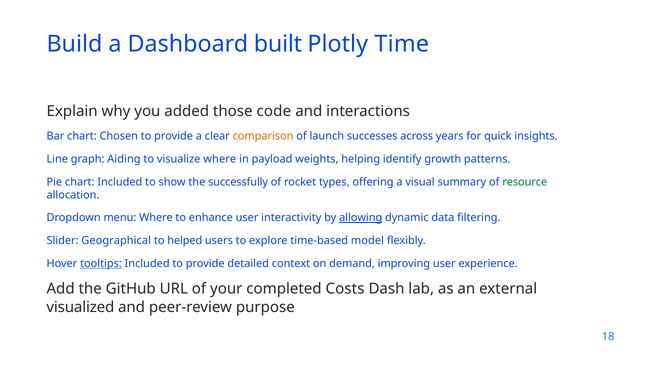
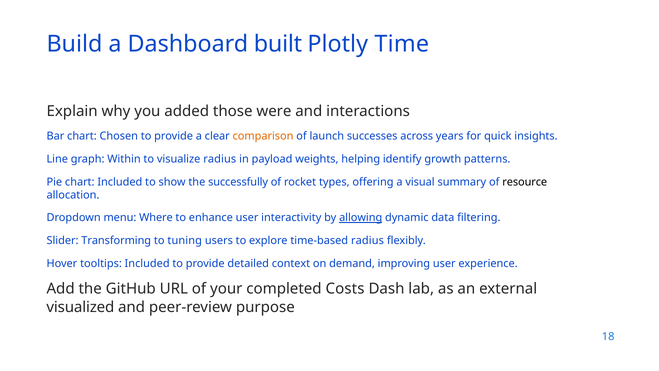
code: code -> were
Aiding: Aiding -> Within
visualize where: where -> radius
resource colour: green -> black
Geographical: Geographical -> Transforming
helped: helped -> tuning
time-based model: model -> radius
tooltips underline: present -> none
